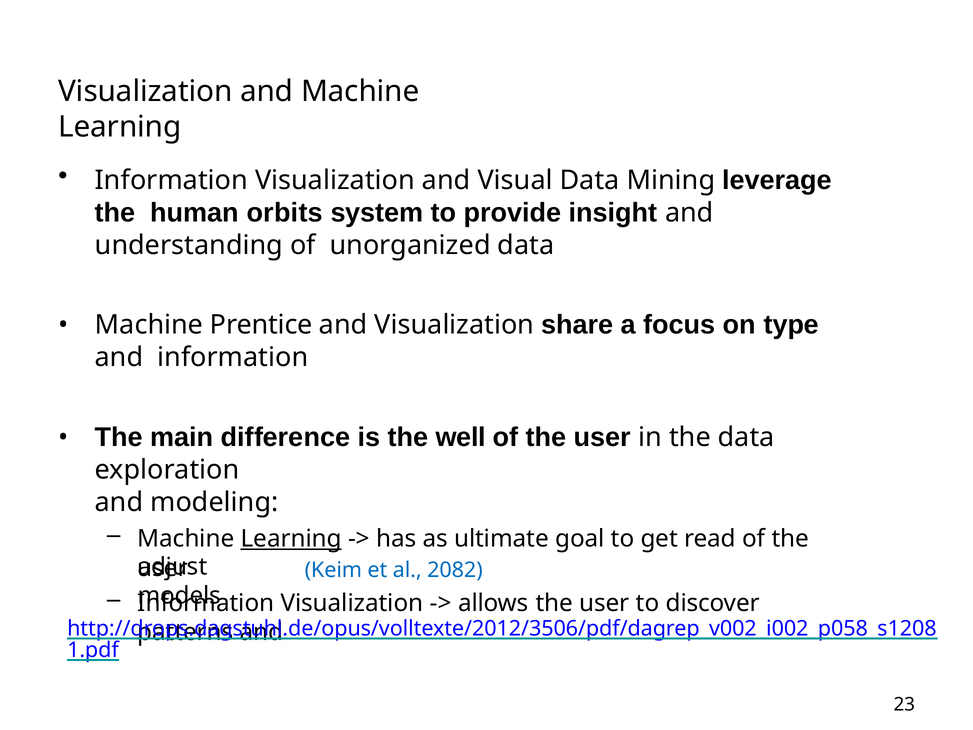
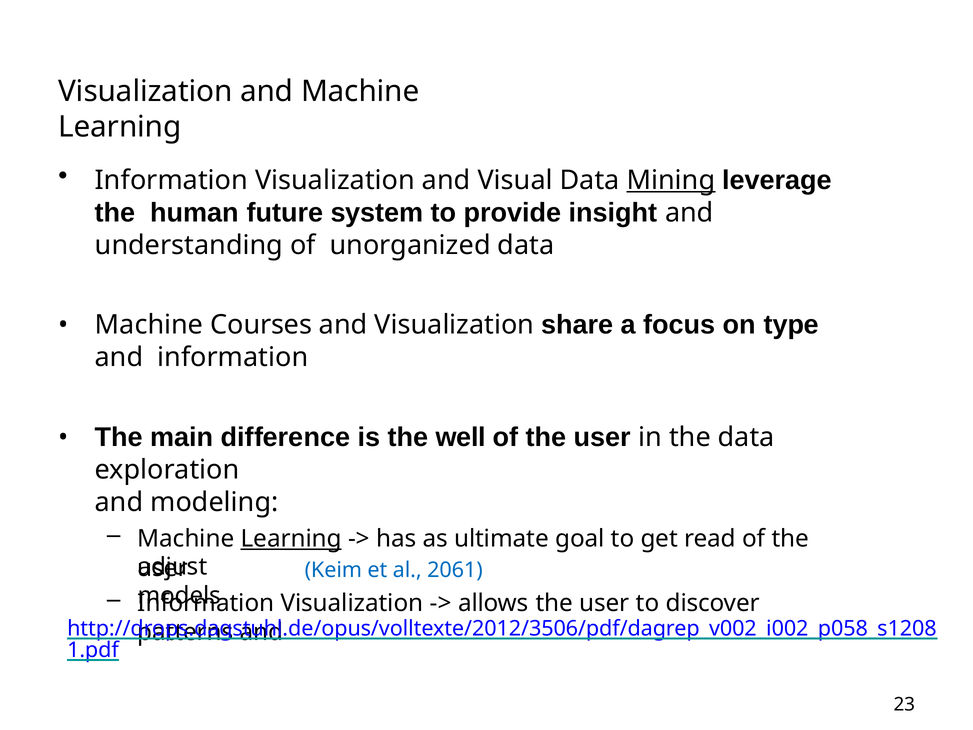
Mining underline: none -> present
orbits: orbits -> future
Prentice: Prentice -> Courses
2082: 2082 -> 2061
